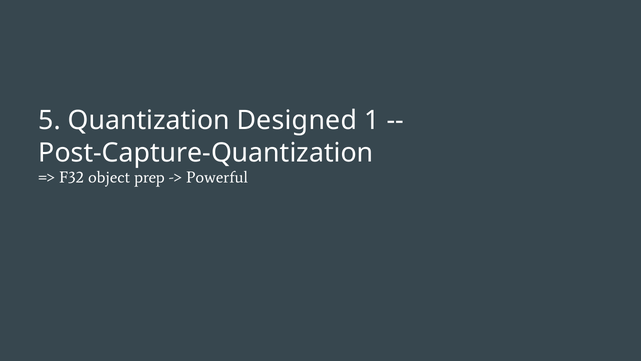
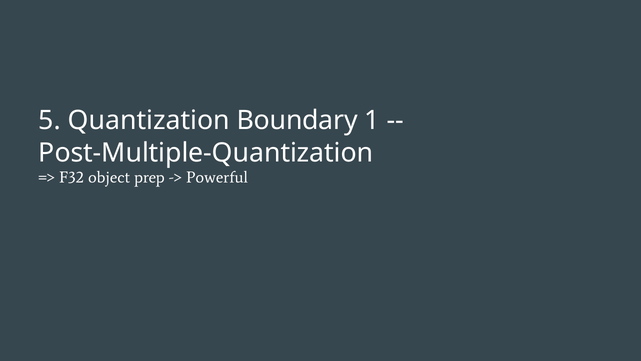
Designed: Designed -> Boundary
Post-Capture-Quantization: Post-Capture-Quantization -> Post-Multiple-Quantization
